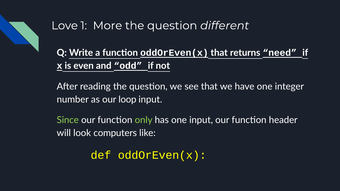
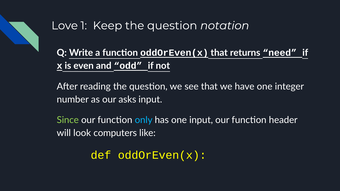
More: More -> Keep
different: different -> notation
loop: loop -> asks
only colour: light green -> light blue
